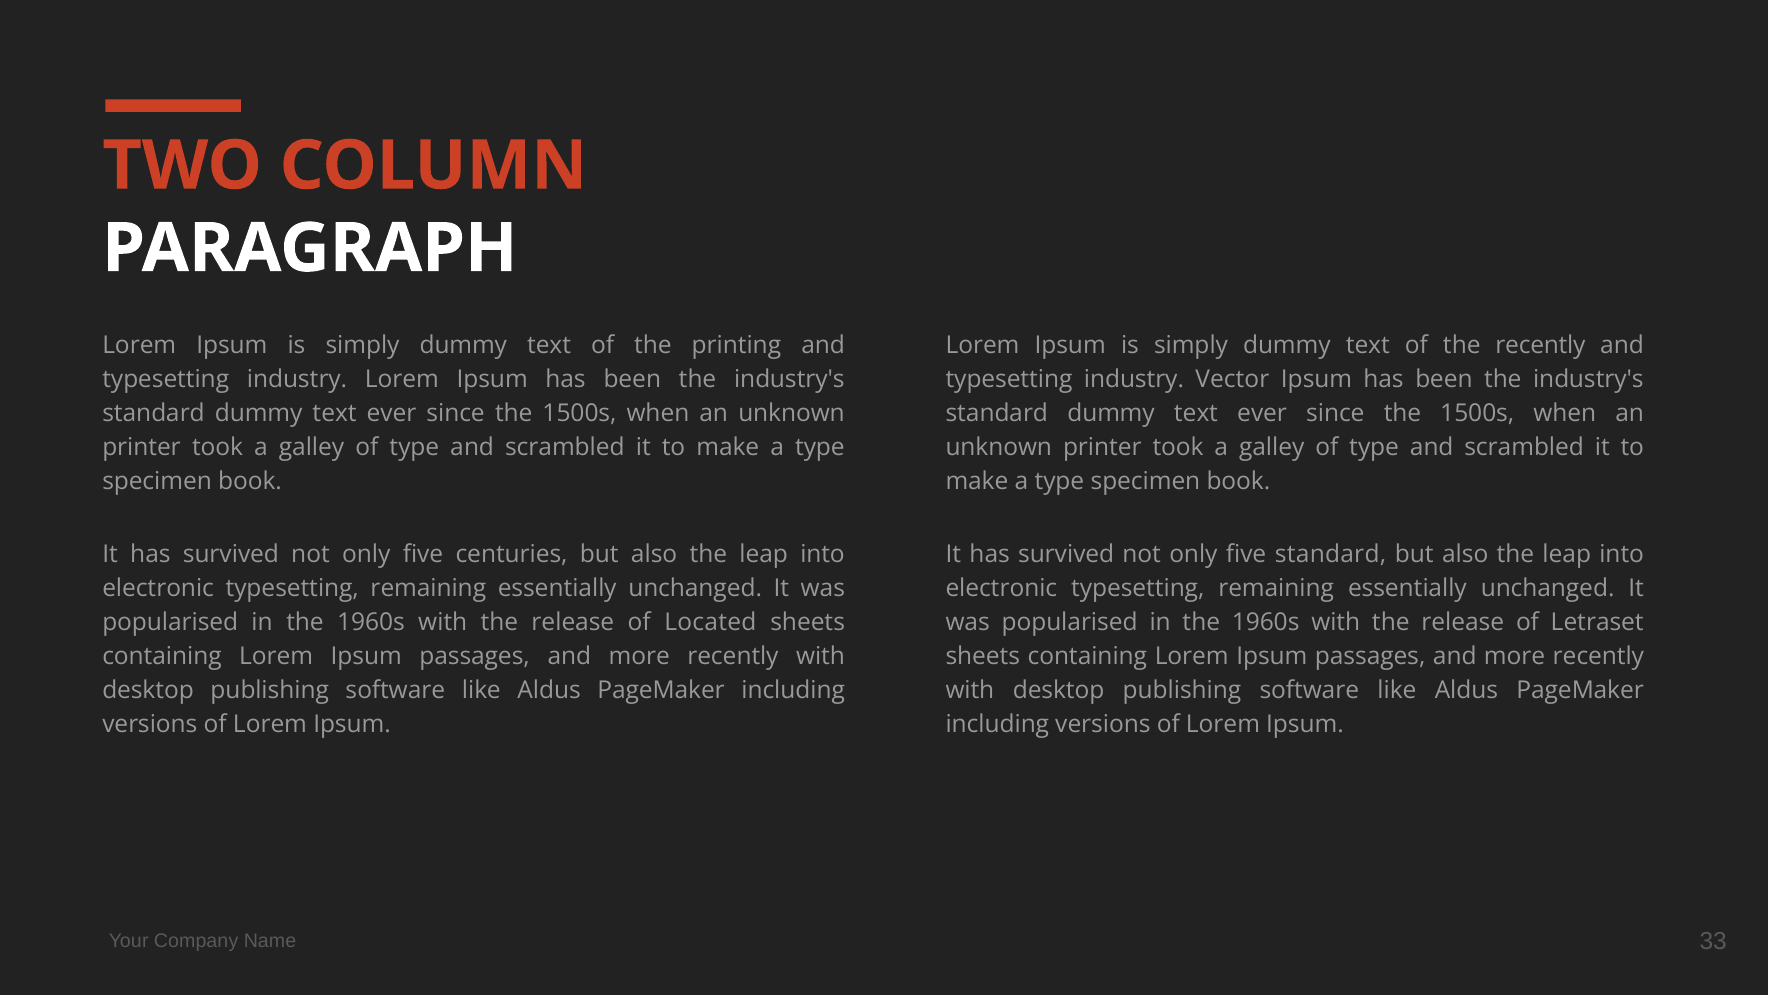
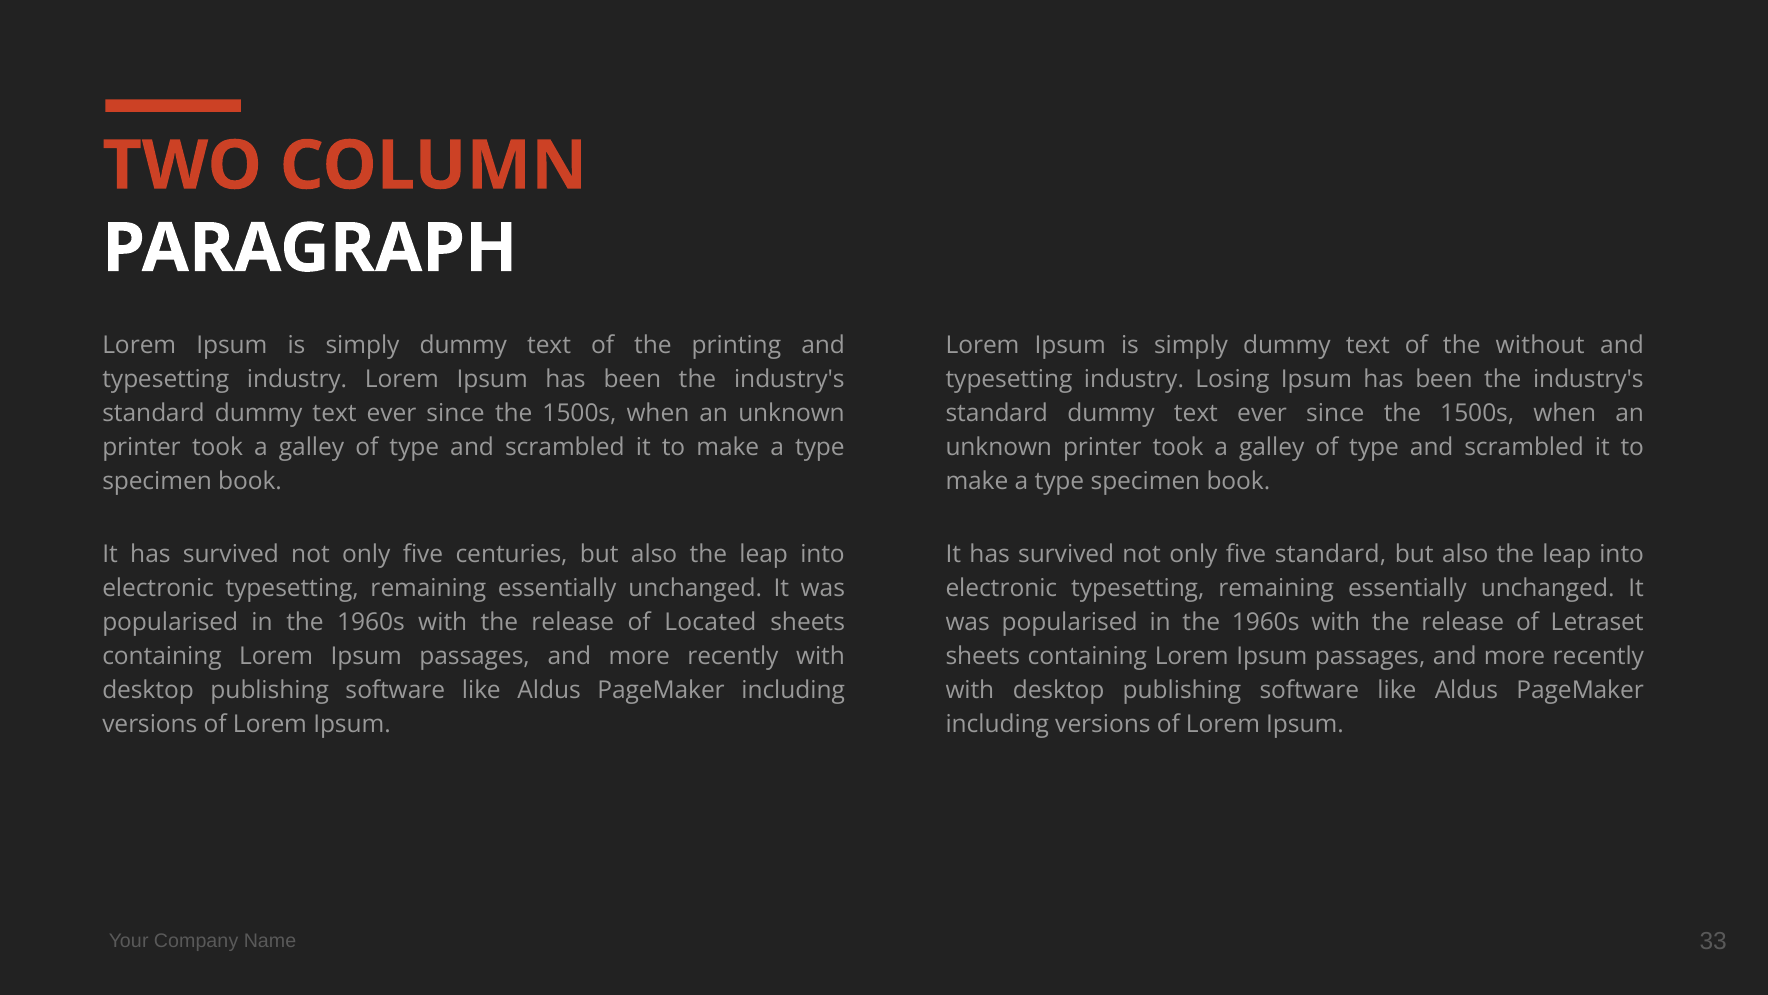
the recently: recently -> without
Vector: Vector -> Losing
